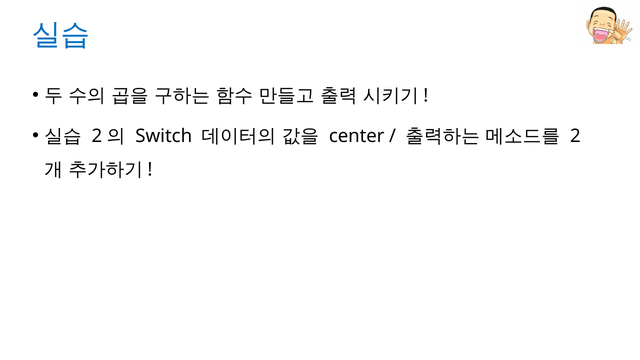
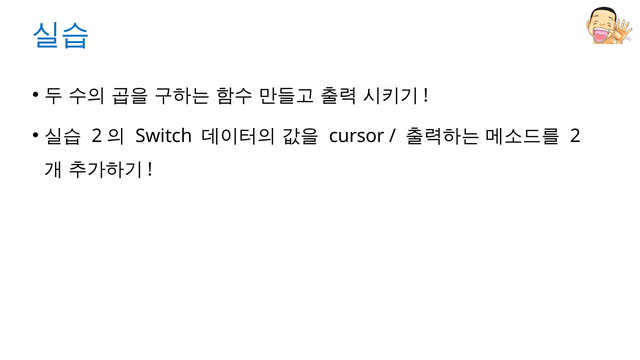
center: center -> cursor
